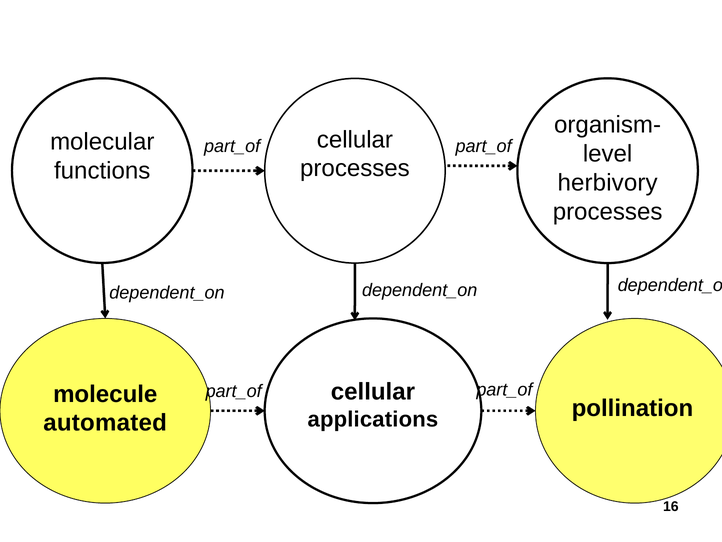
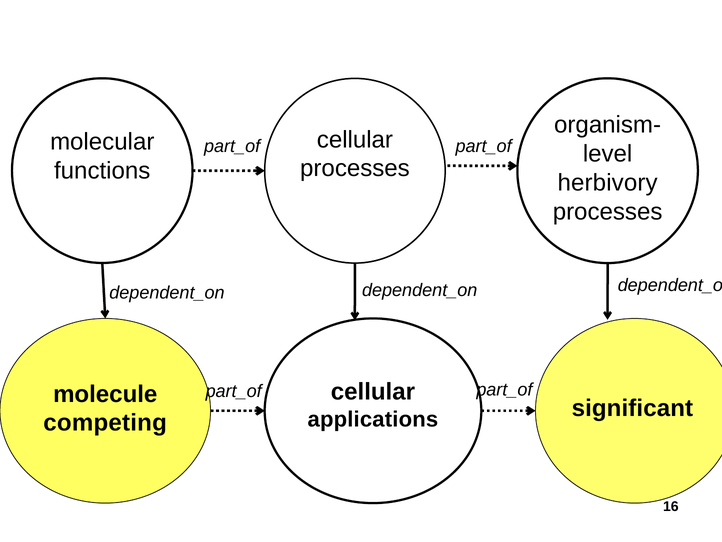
pollination: pollination -> significant
automated: automated -> competing
